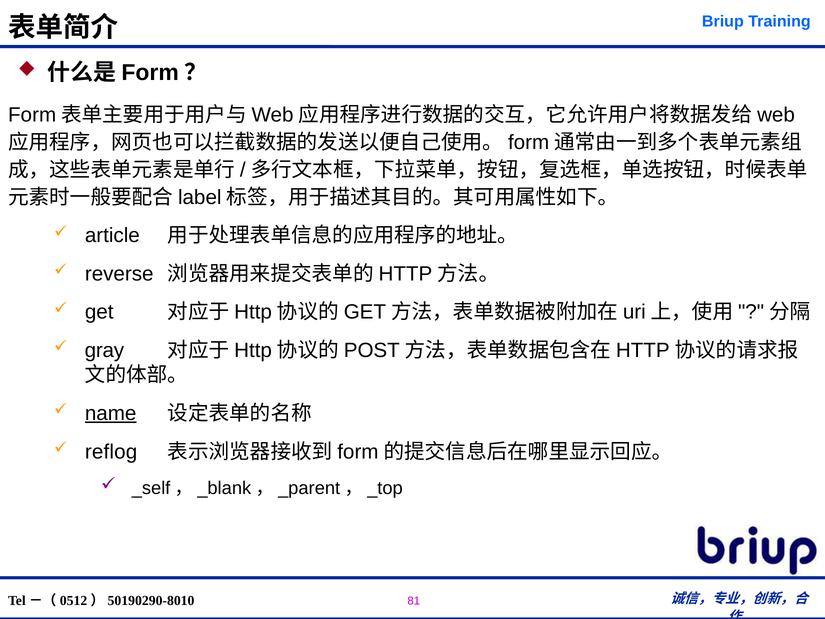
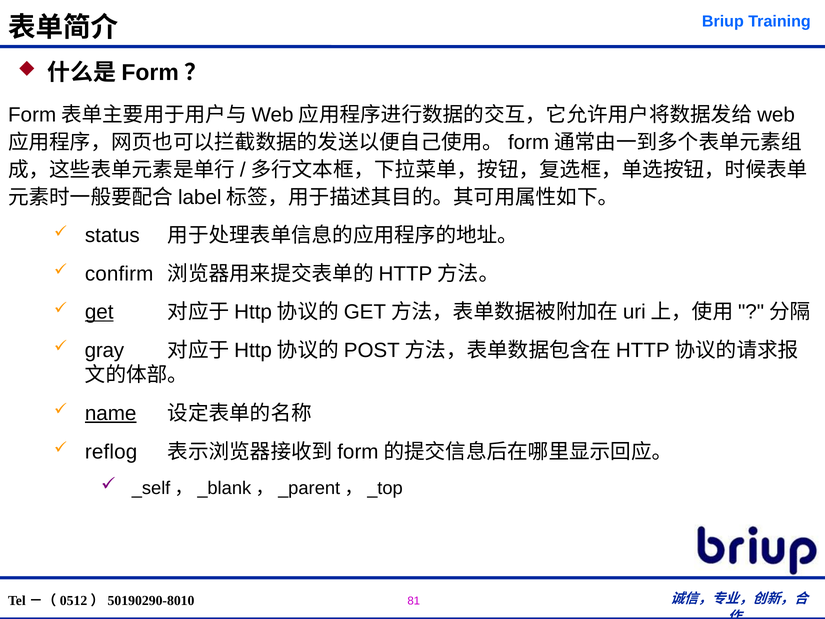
article: article -> status
reverse: reverse -> confirm
get underline: none -> present
